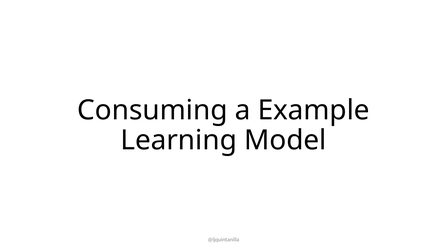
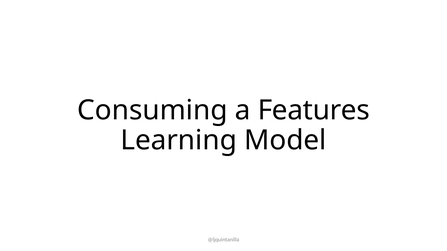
Example: Example -> Features
